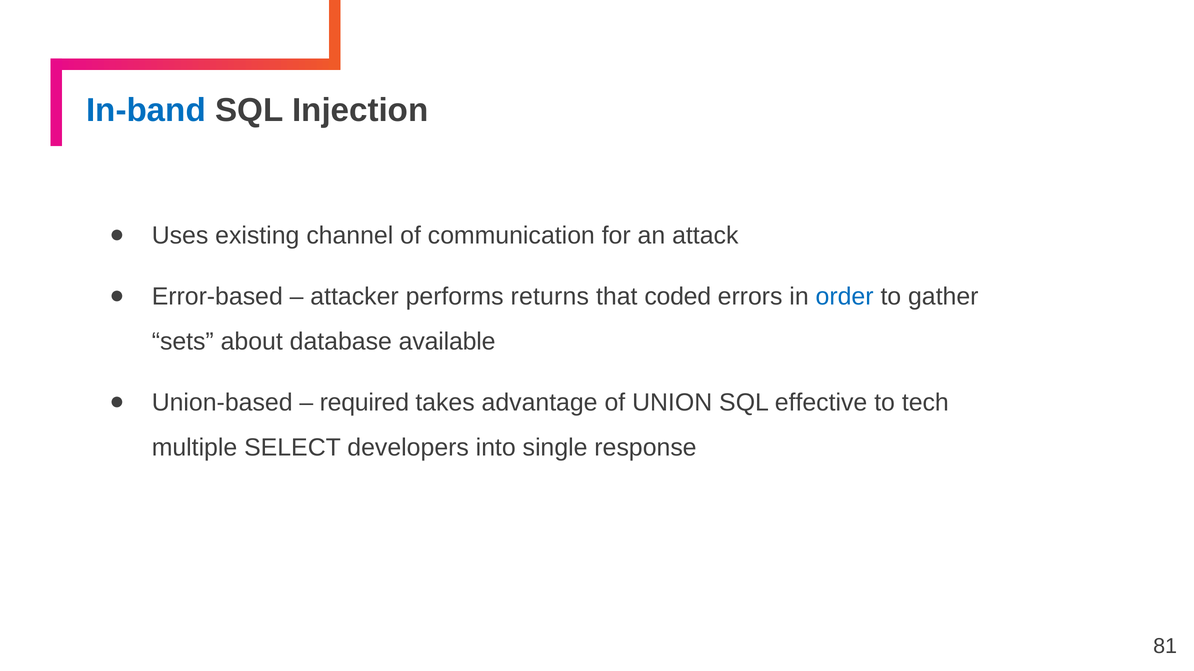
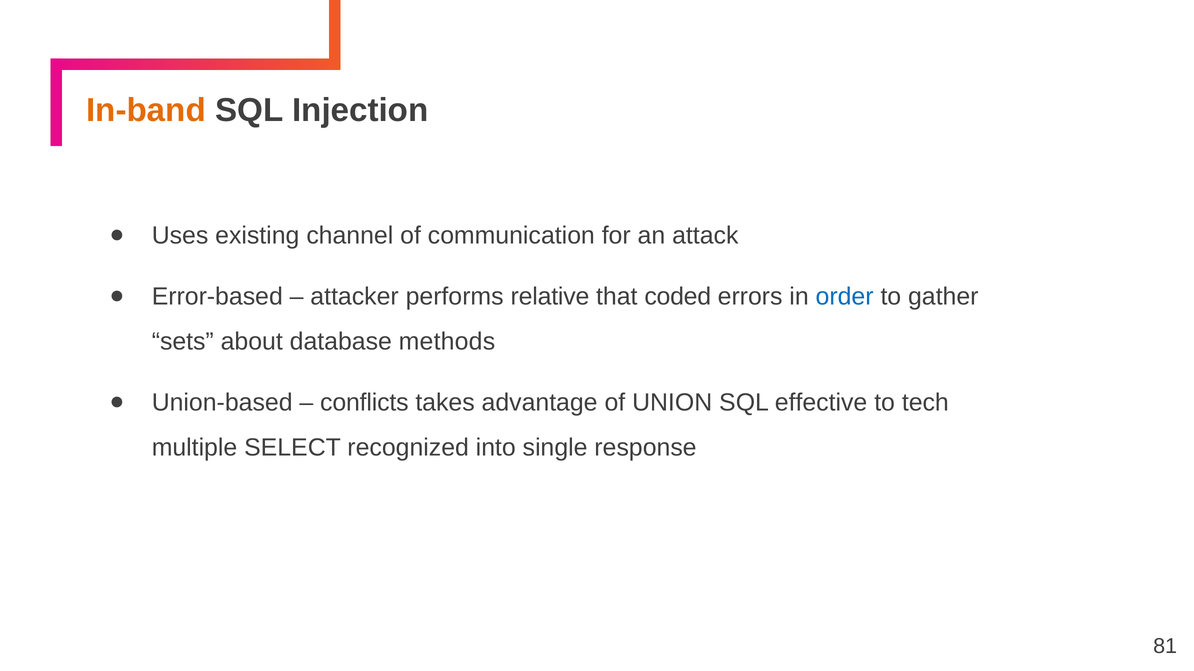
In-band colour: blue -> orange
returns: returns -> relative
available: available -> methods
required: required -> conflicts
developers: developers -> recognized
